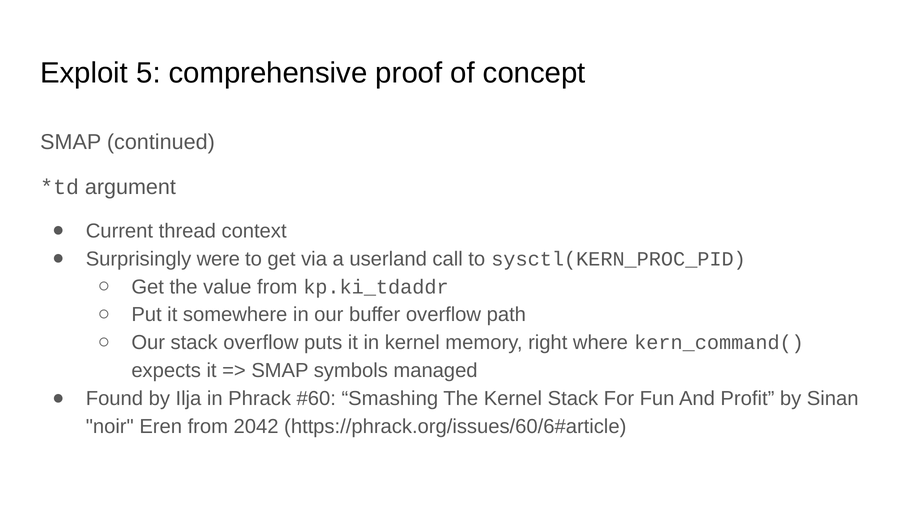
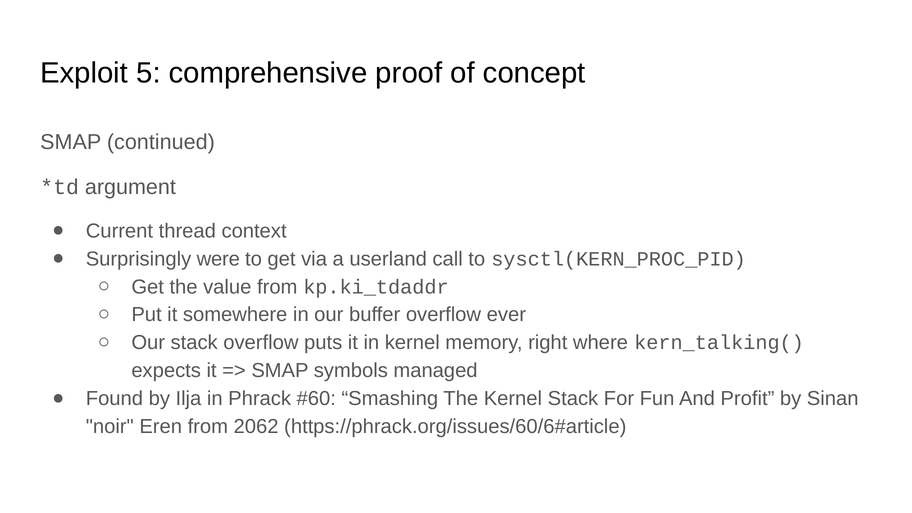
path: path -> ever
kern_command(: kern_command( -> kern_talking(
2042: 2042 -> 2062
